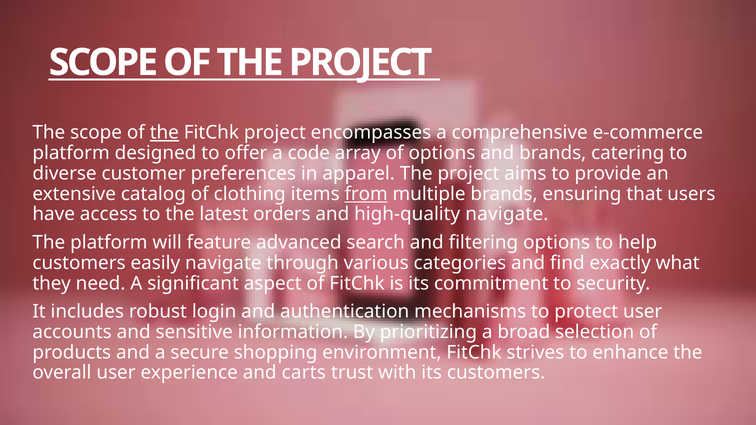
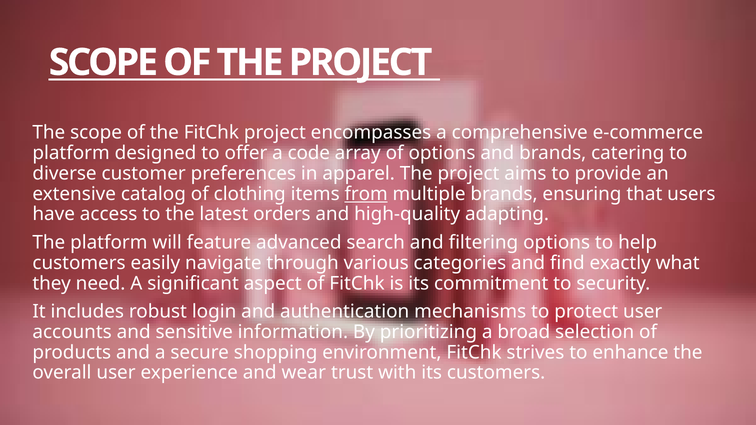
the at (164, 133) underline: present -> none
high-quality navigate: navigate -> adapting
carts: carts -> wear
